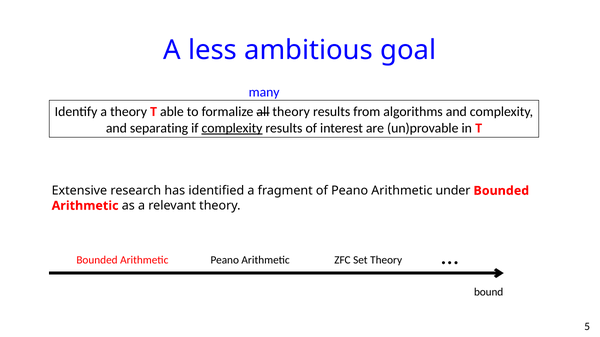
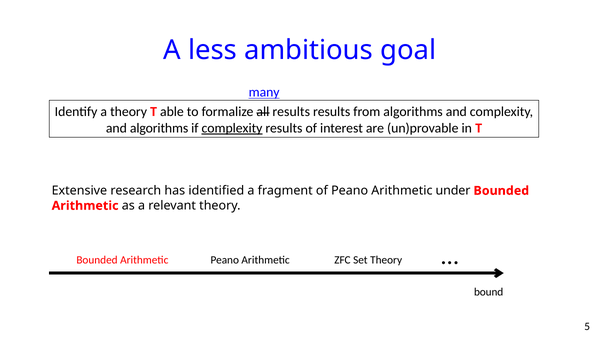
many underline: none -> present
all theory: theory -> results
and separating: separating -> algorithms
